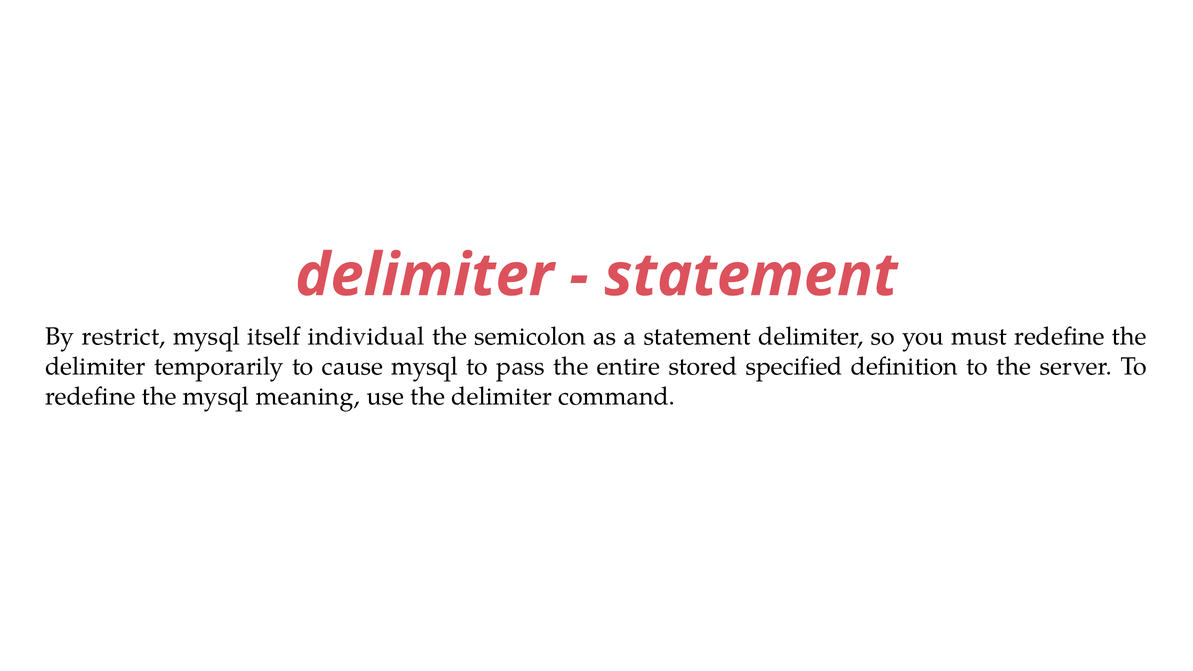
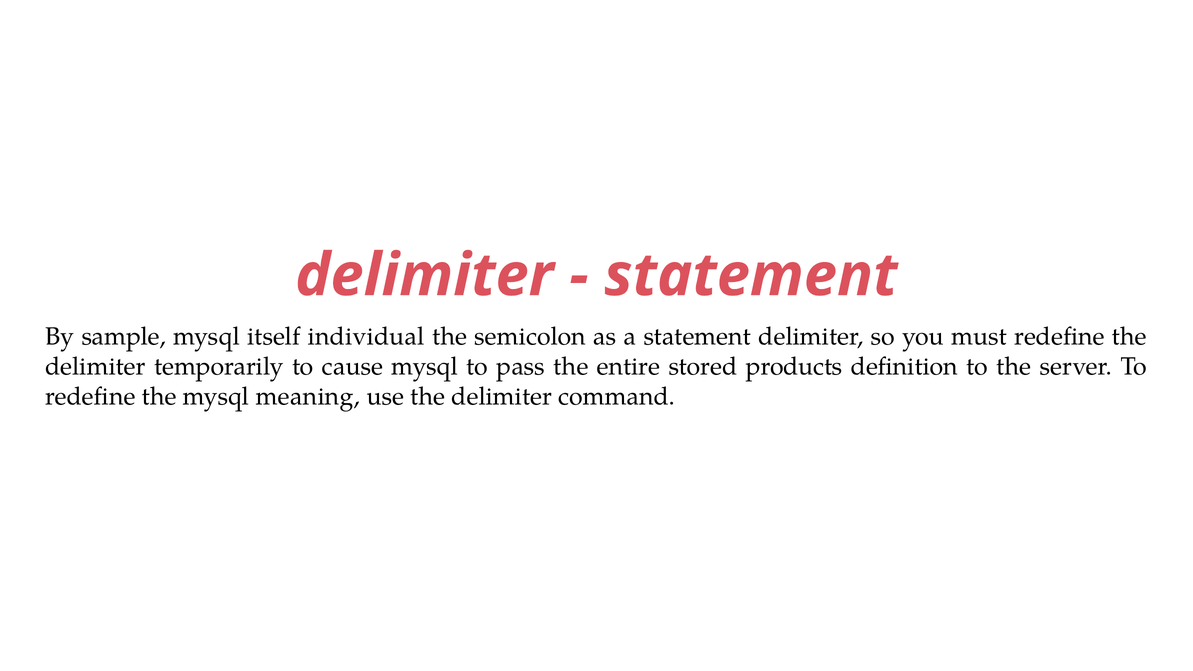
restrict: restrict -> sample
specified: specified -> products
